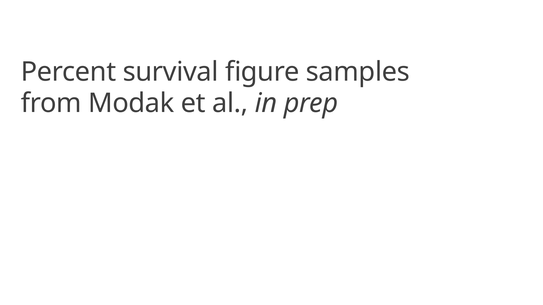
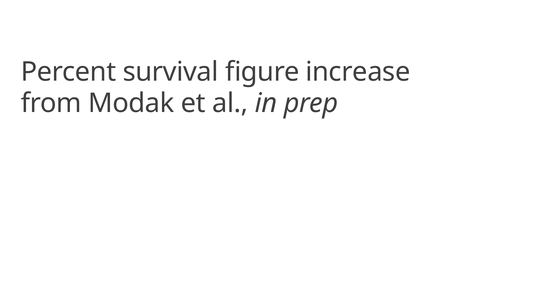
samples: samples -> increase
